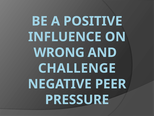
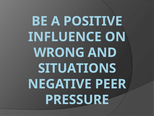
CHALLENGE: CHALLENGE -> SITUATIONS
